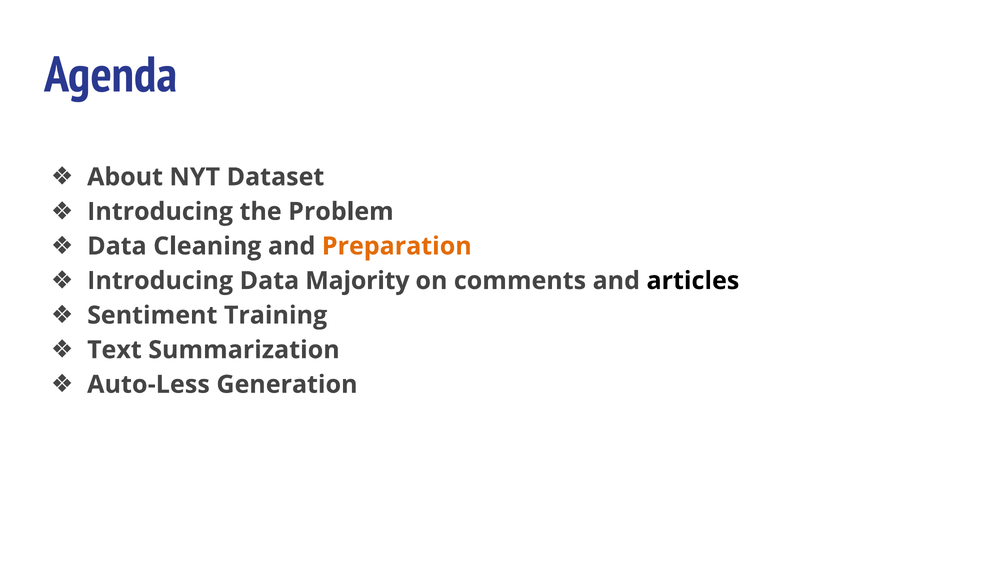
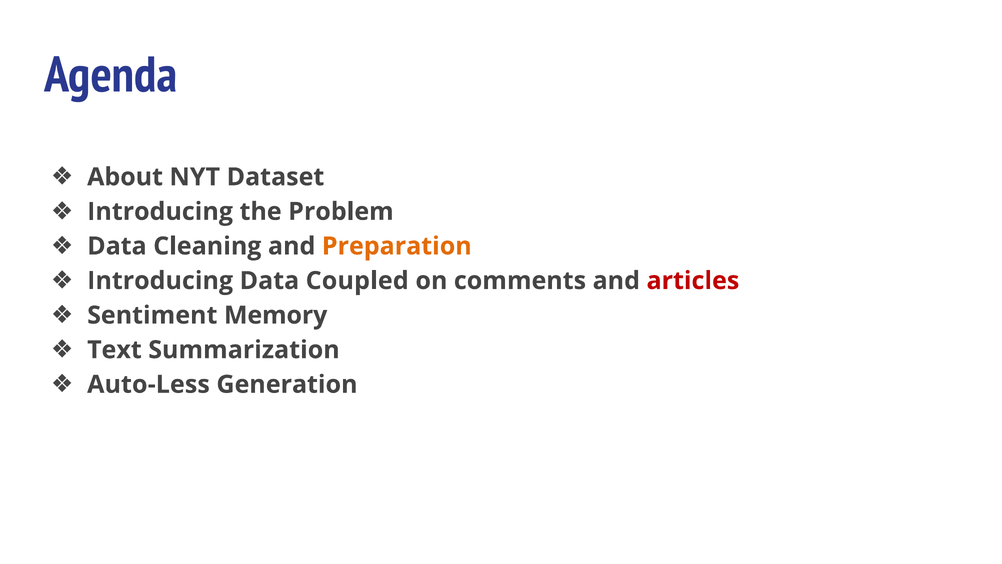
Majority: Majority -> Coupled
articles colour: black -> red
Training: Training -> Memory
